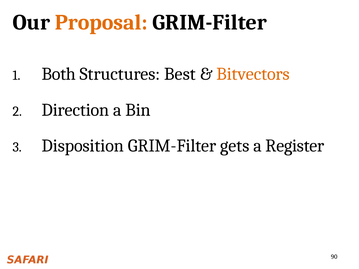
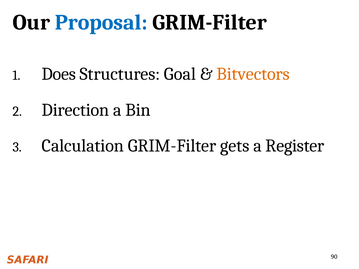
Proposal colour: orange -> blue
Both: Both -> Does
Best: Best -> Goal
Disposition: Disposition -> Calculation
